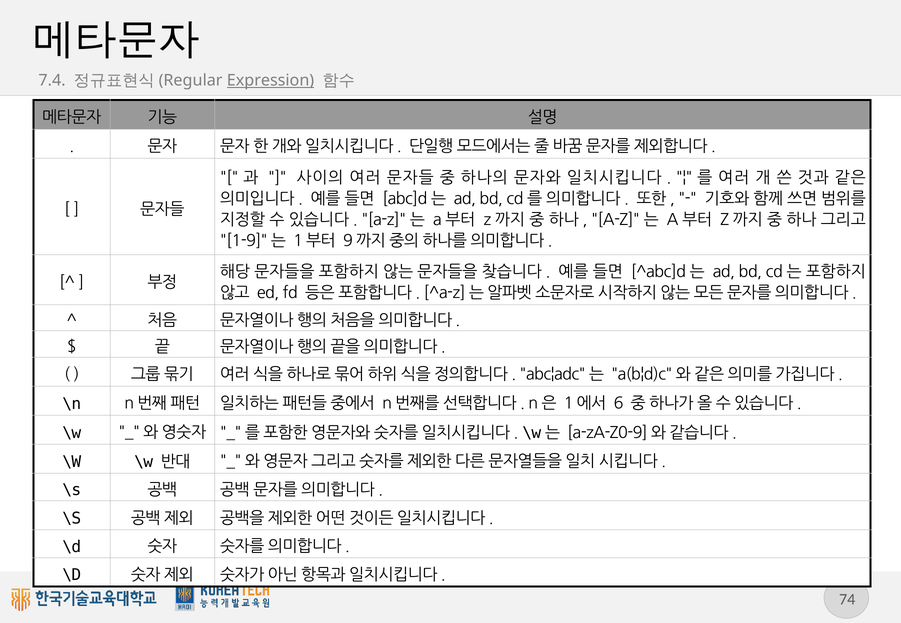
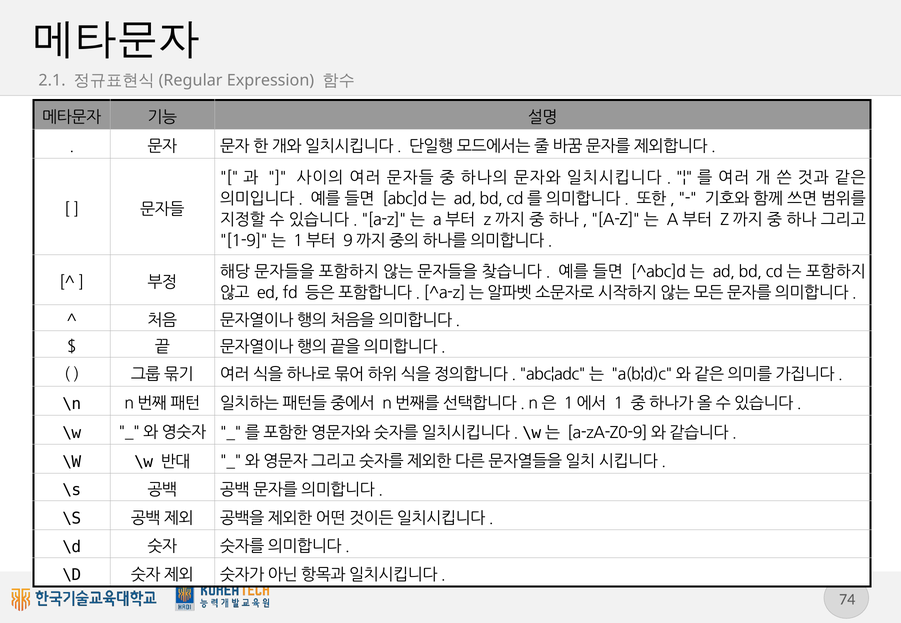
7.4: 7.4 -> 2.1
Expression underline: present -> none
6: 6 -> 1
